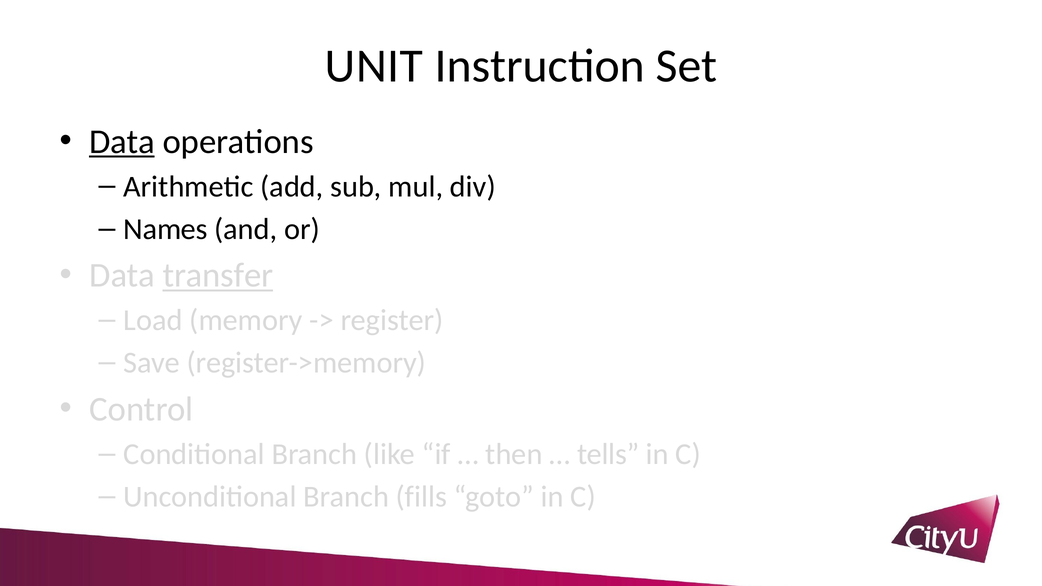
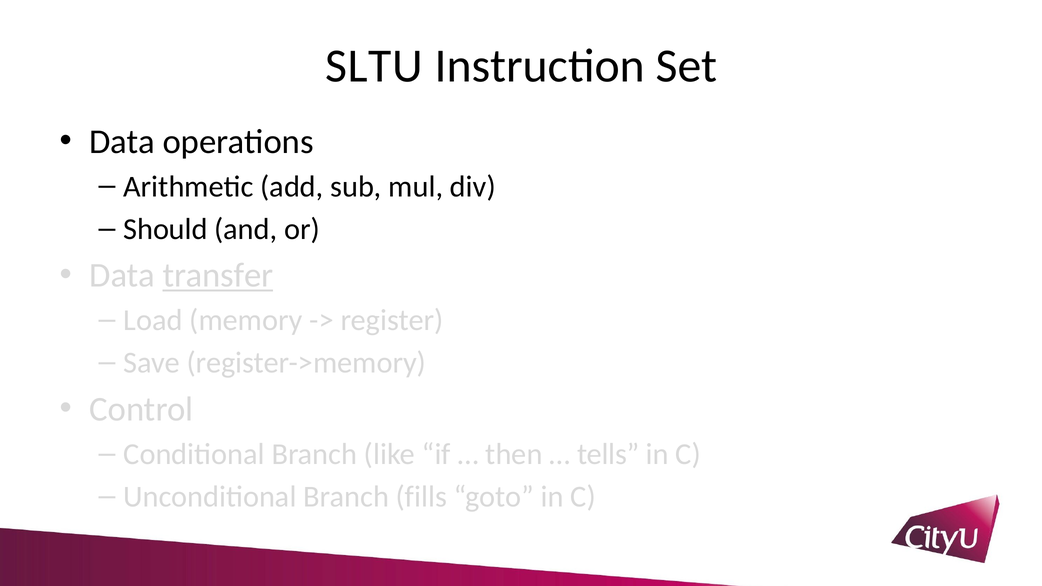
UNIT: UNIT -> SLTU
Data at (122, 142) underline: present -> none
Names: Names -> Should
